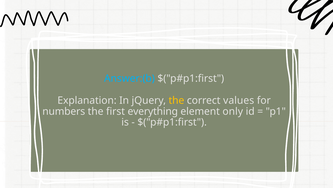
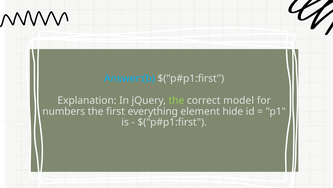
the at (176, 100) colour: yellow -> light green
values: values -> model
only: only -> hide
